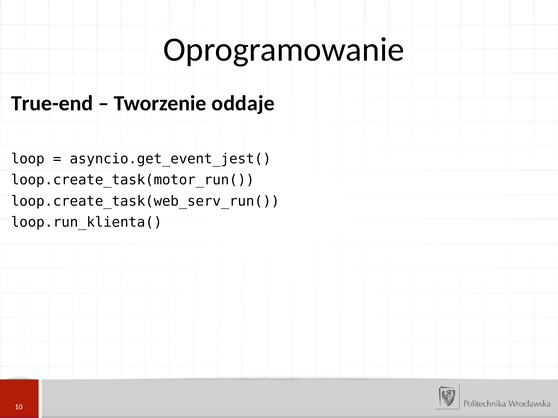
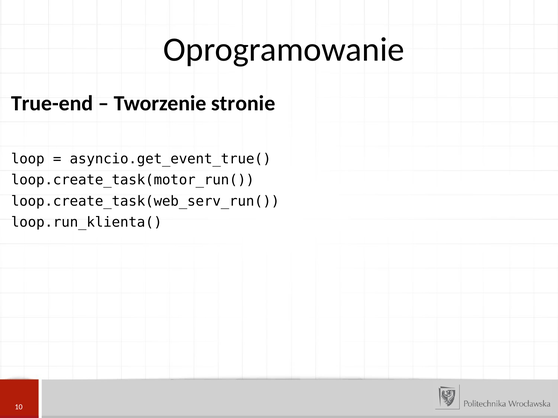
oddaje: oddaje -> stronie
asyncio.get_event_jest(: asyncio.get_event_jest( -> asyncio.get_event_true(
